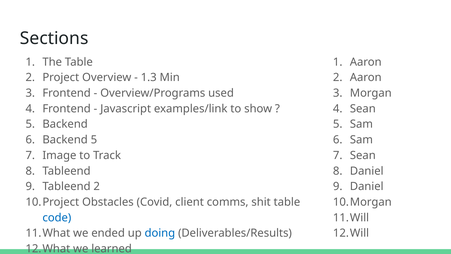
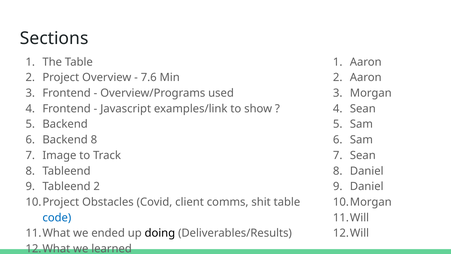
1.3: 1.3 -> 7.6
Backend 5: 5 -> 8
doing colour: blue -> black
